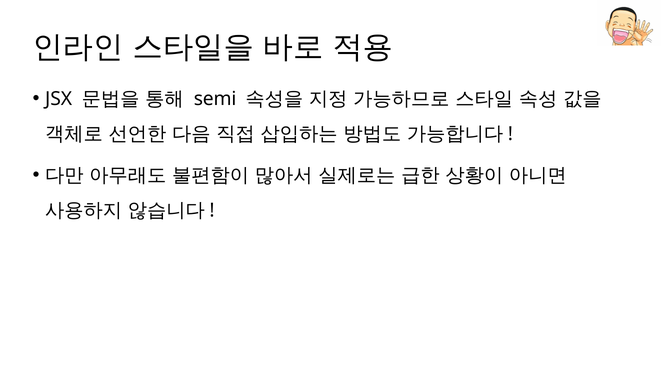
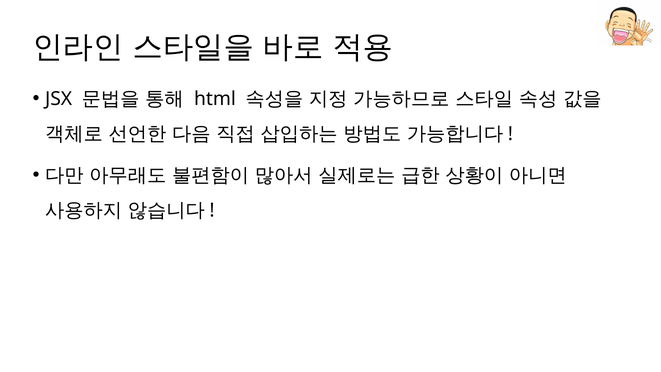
semi: semi -> html
